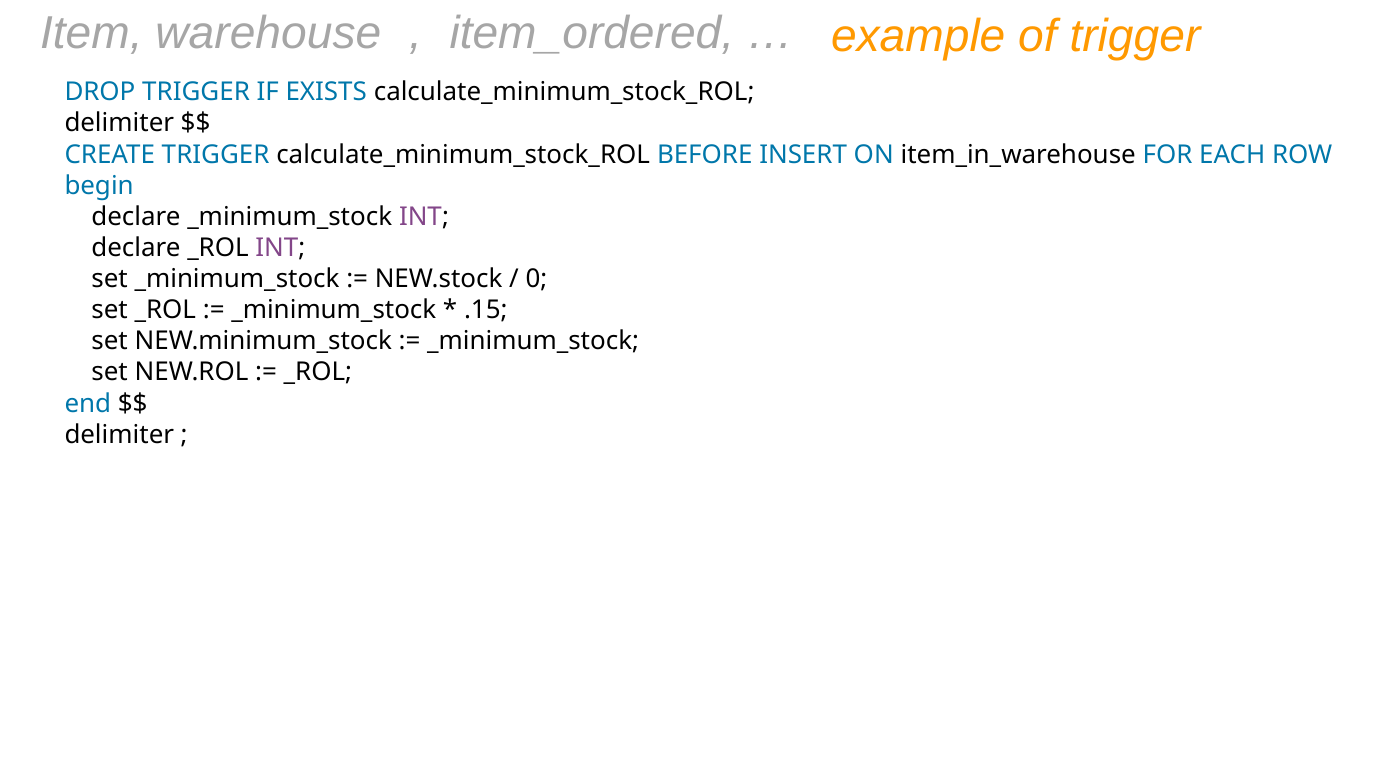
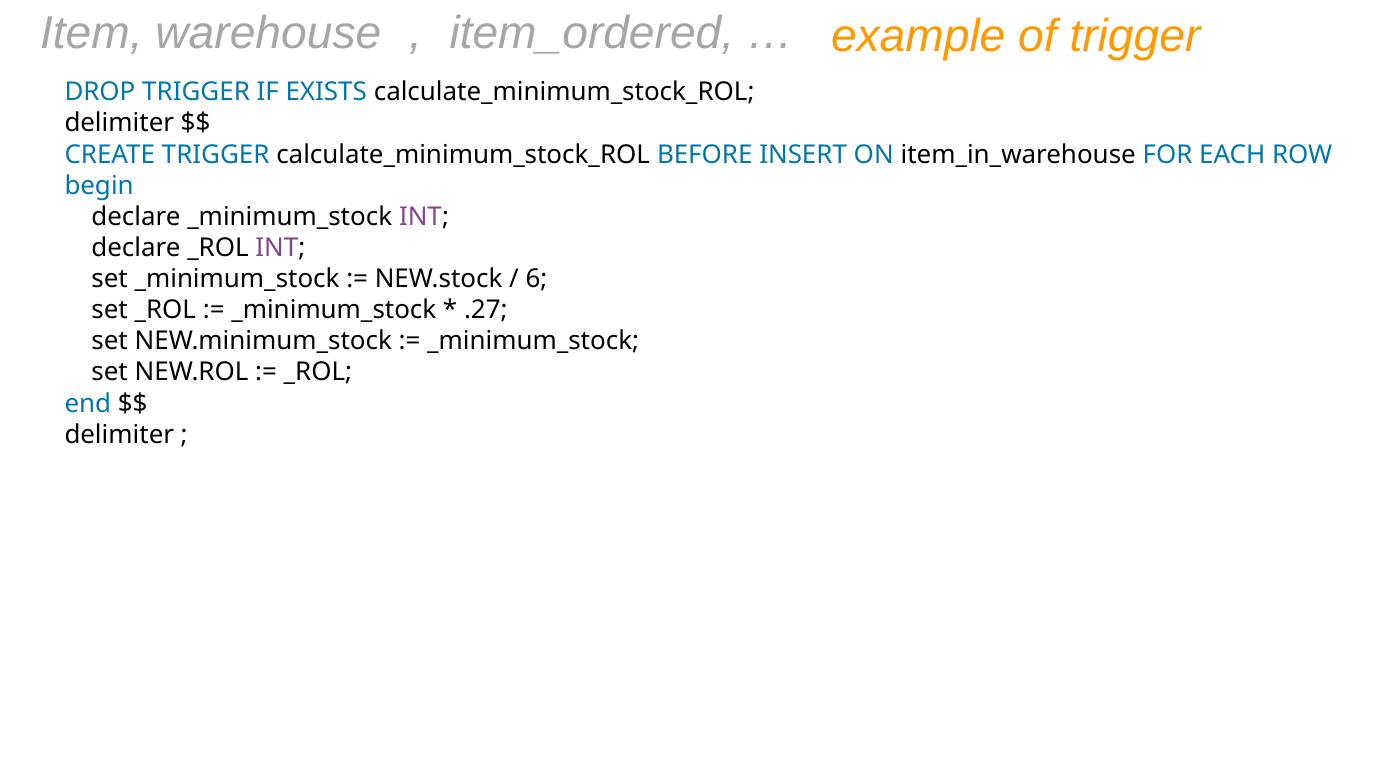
0: 0 -> 6
.15: .15 -> .27
